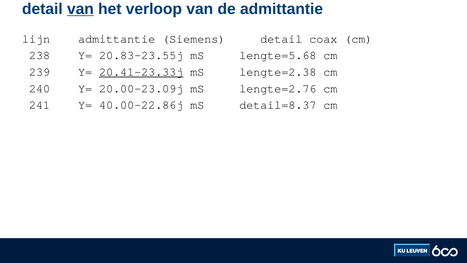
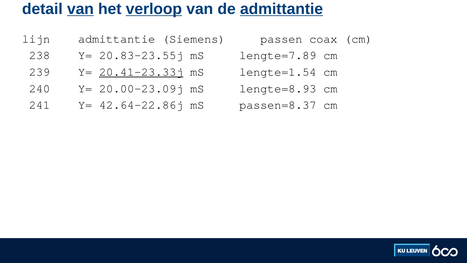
verloop underline: none -> present
admittantie at (282, 9) underline: none -> present
Siemens detail: detail -> passen
lengte=5.68: lengte=5.68 -> lengte=7.89
lengte=2.38: lengte=2.38 -> lengte=1.54
lengte=2.76: lengte=2.76 -> lengte=8.93
40.00-22.86j: 40.00-22.86j -> 42.64-22.86j
detail=8.37: detail=8.37 -> passen=8.37
